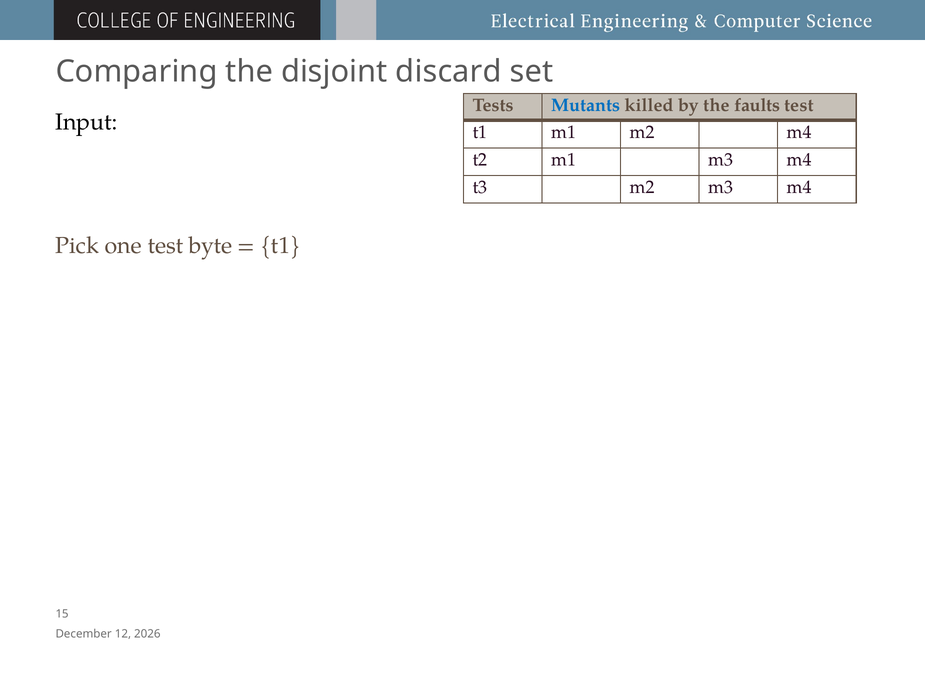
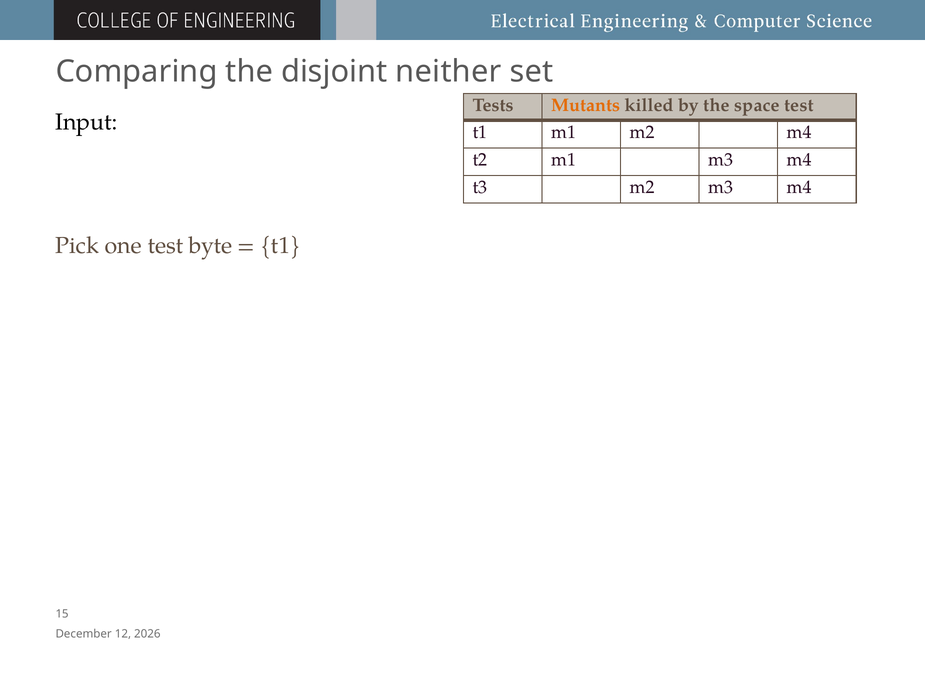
discard: discard -> neither
Mutants colour: blue -> orange
faults: faults -> space
